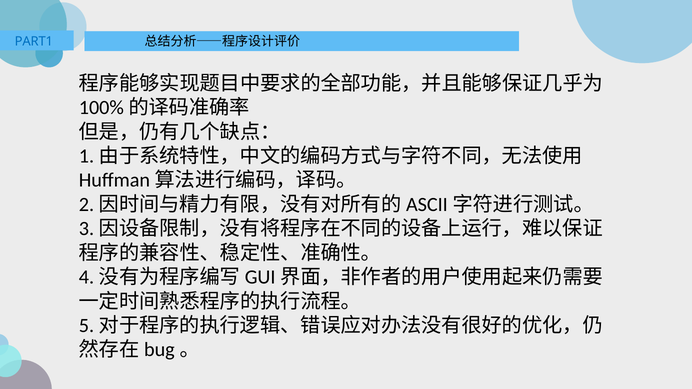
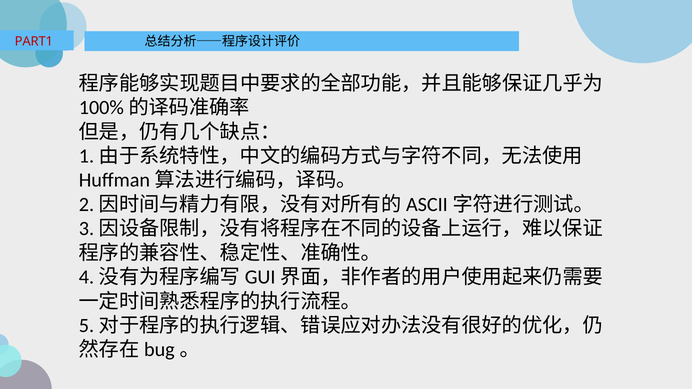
PART1 colour: blue -> red
